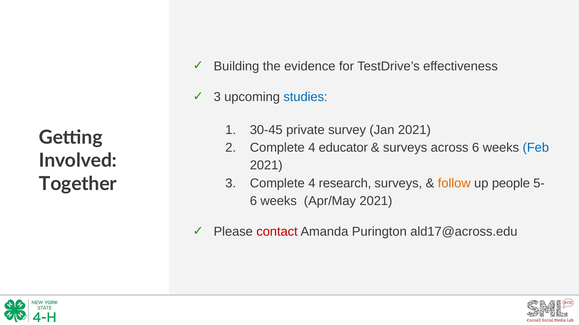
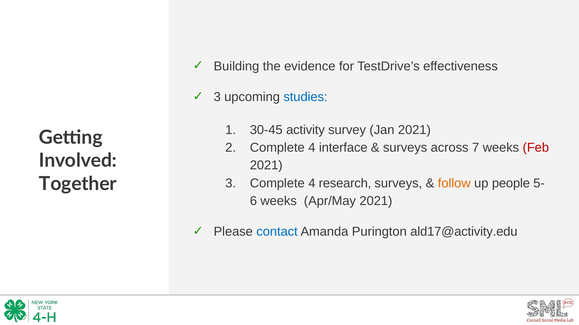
private: private -> activity
educator: educator -> interface
across 6: 6 -> 7
Feb colour: blue -> red
contact colour: red -> blue
ald17@across.edu: ald17@across.edu -> ald17@activity.edu
